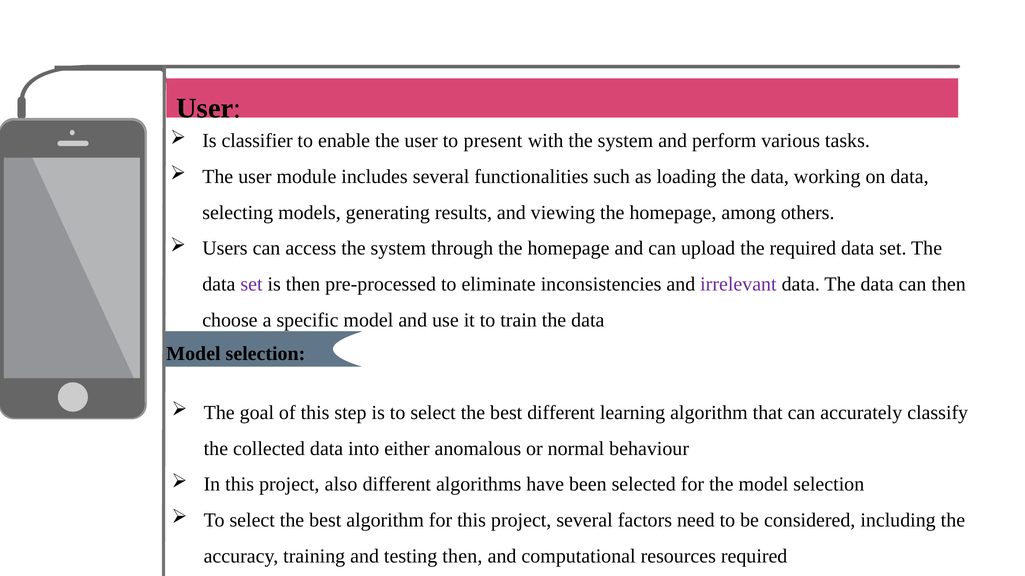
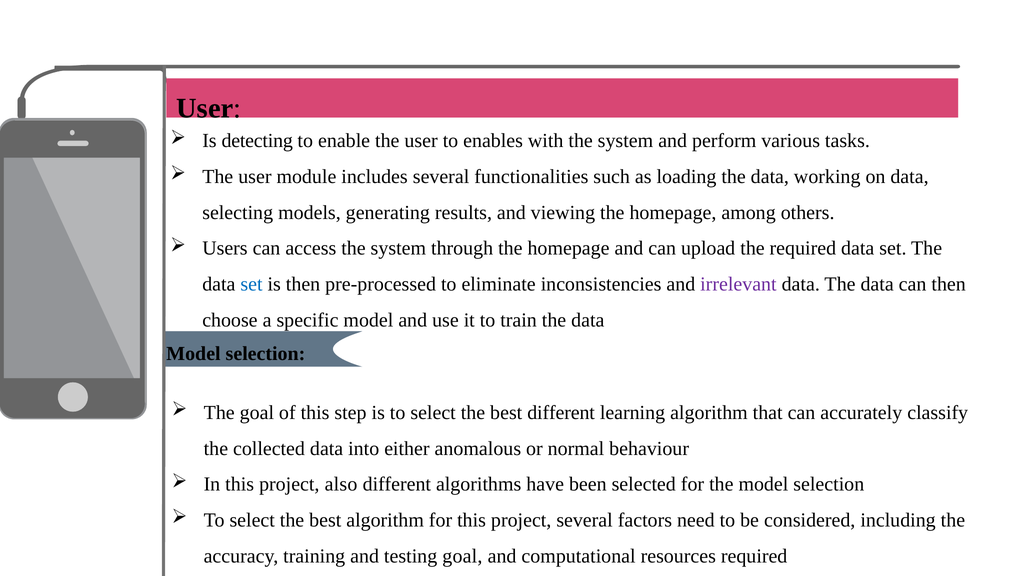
classifier: classifier -> detecting
present: present -> enables
set at (252, 284) colour: purple -> blue
testing then: then -> goal
